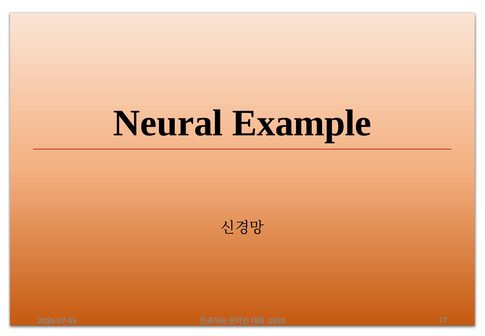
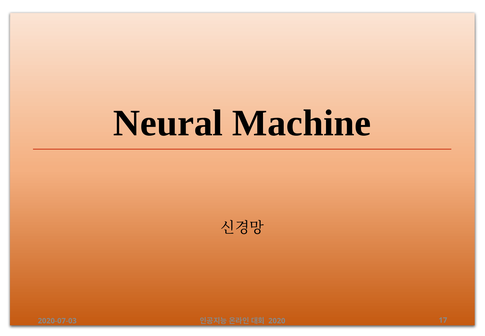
Example: Example -> Machine
